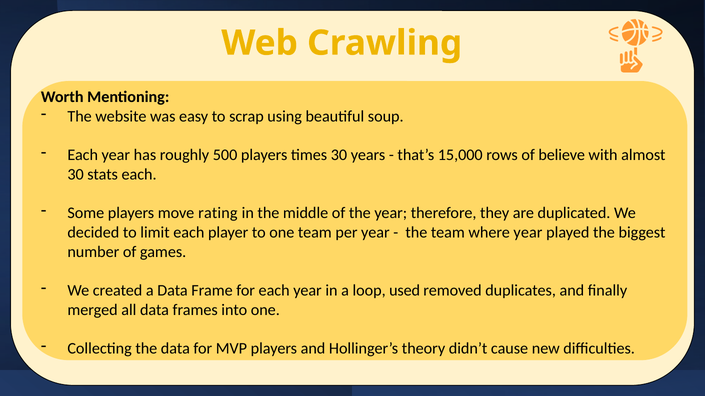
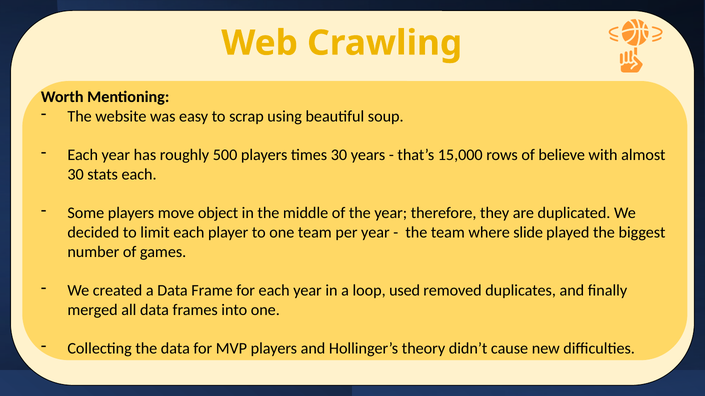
rating: rating -> object
where year: year -> slide
